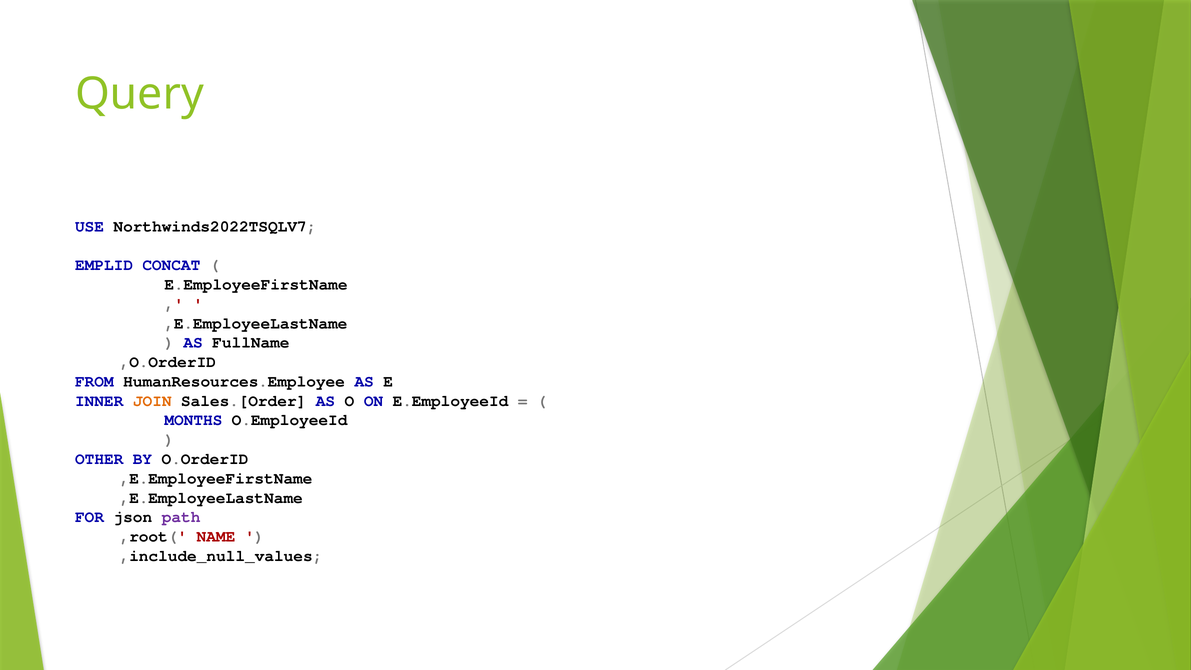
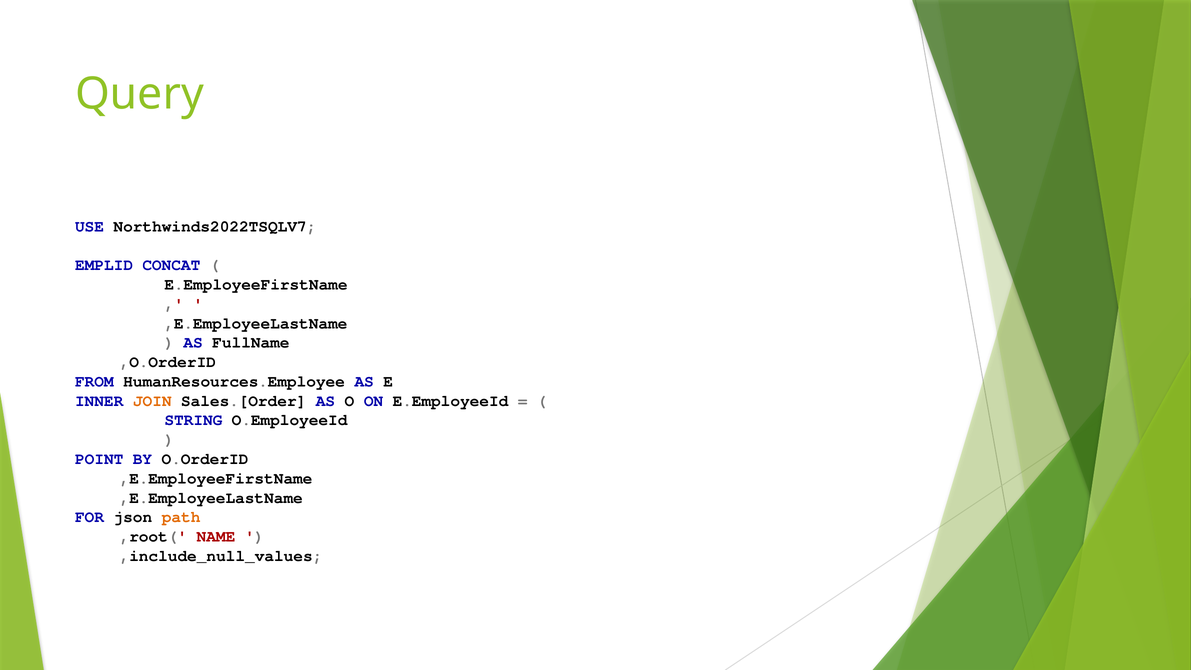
MONTHS: MONTHS -> STRING
OTHER: OTHER -> POINT
path colour: purple -> orange
